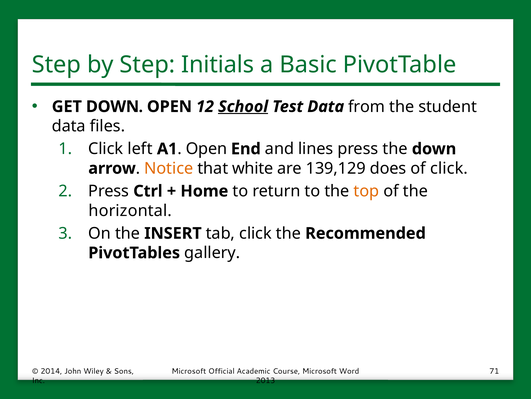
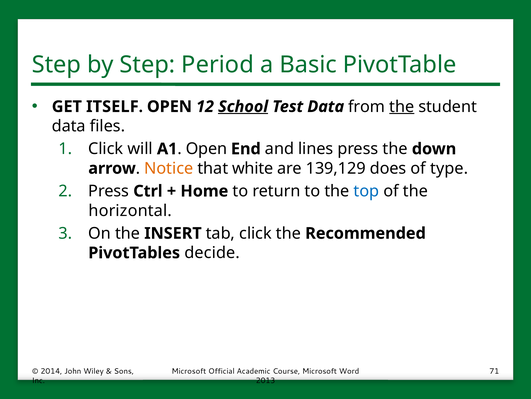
Initials: Initials -> Period
GET DOWN: DOWN -> ITSELF
the at (402, 106) underline: none -> present
left: left -> will
of click: click -> type
top colour: orange -> blue
gallery: gallery -> decide
